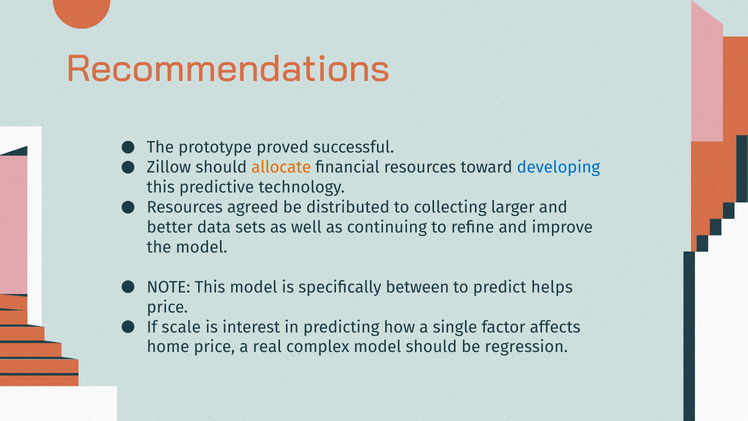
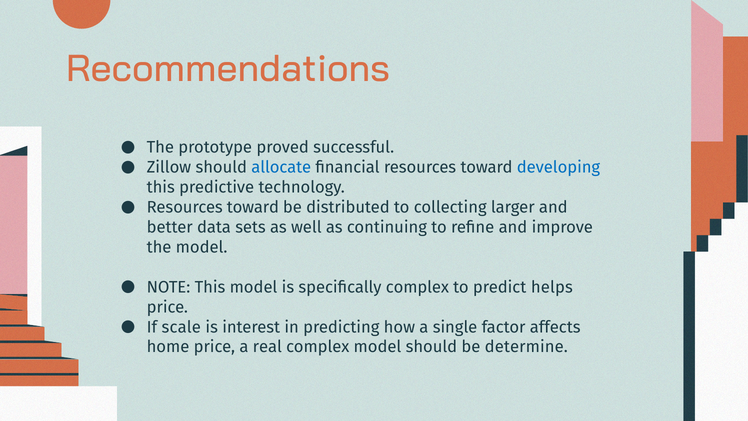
allocate colour: orange -> blue
agreed at (253, 207): agreed -> toward
specifically between: between -> complex
regression: regression -> determine
